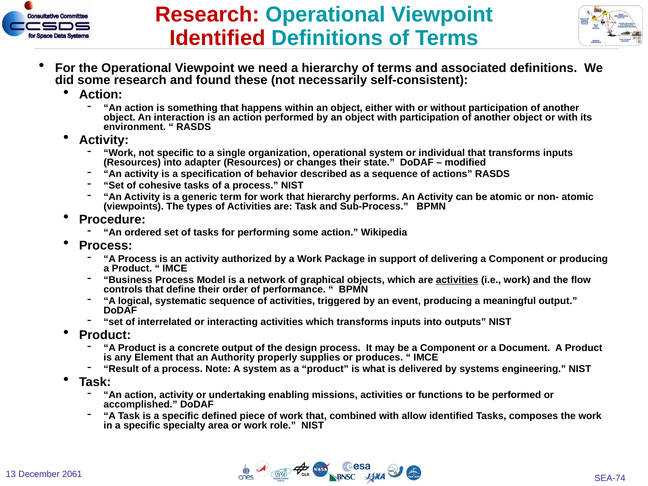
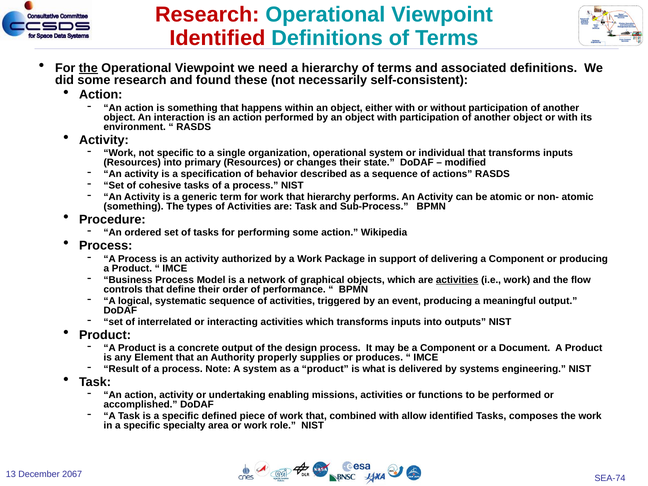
the at (88, 68) underline: none -> present
adapter: adapter -> primary
viewpoints at (134, 207): viewpoints -> something
2061: 2061 -> 2067
